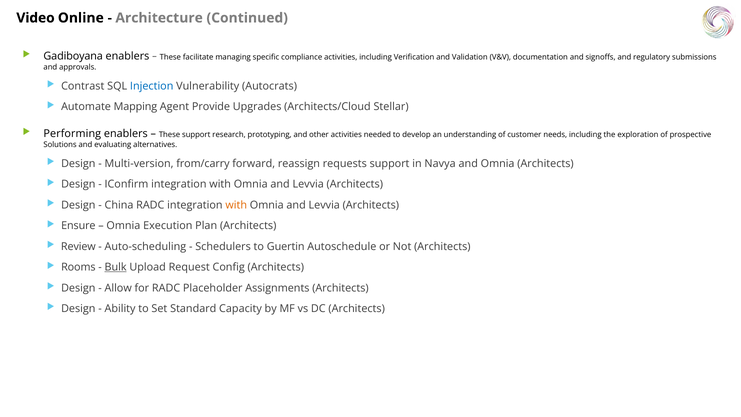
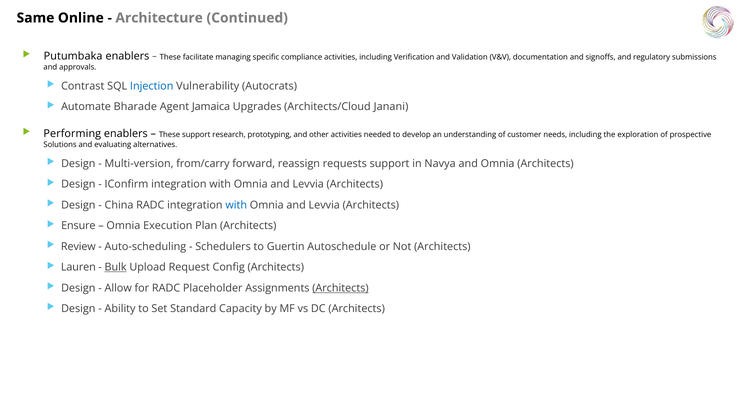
Video: Video -> Same
Gadiboyana: Gadiboyana -> Putumbaka
Mapping: Mapping -> Bharade
Provide: Provide -> Jamaica
Stellar: Stellar -> Janani
with at (236, 205) colour: orange -> blue
Rooms: Rooms -> Lauren
Architects at (340, 288) underline: none -> present
